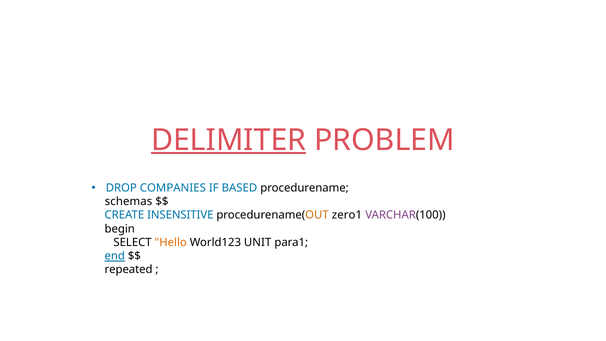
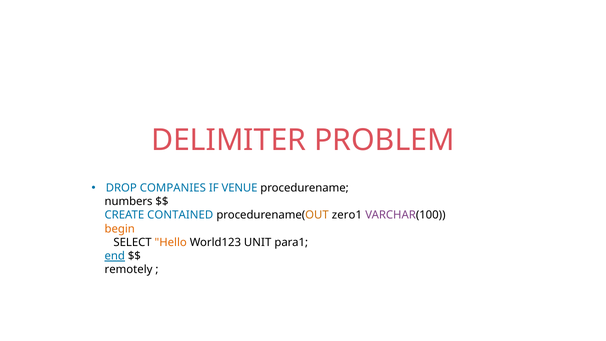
DELIMITER underline: present -> none
BASED: BASED -> VENUE
schemas: schemas -> numbers
INSENSITIVE: INSENSITIVE -> CONTAINED
begin colour: black -> orange
repeated: repeated -> remotely
